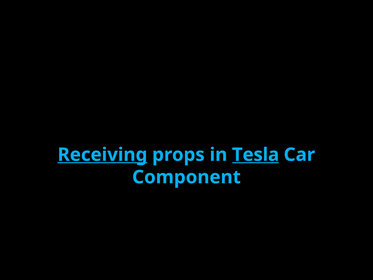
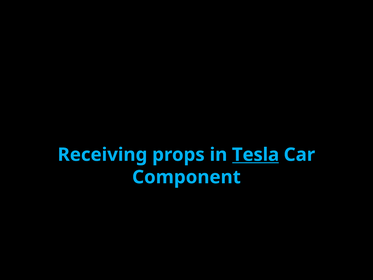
Receiving underline: present -> none
